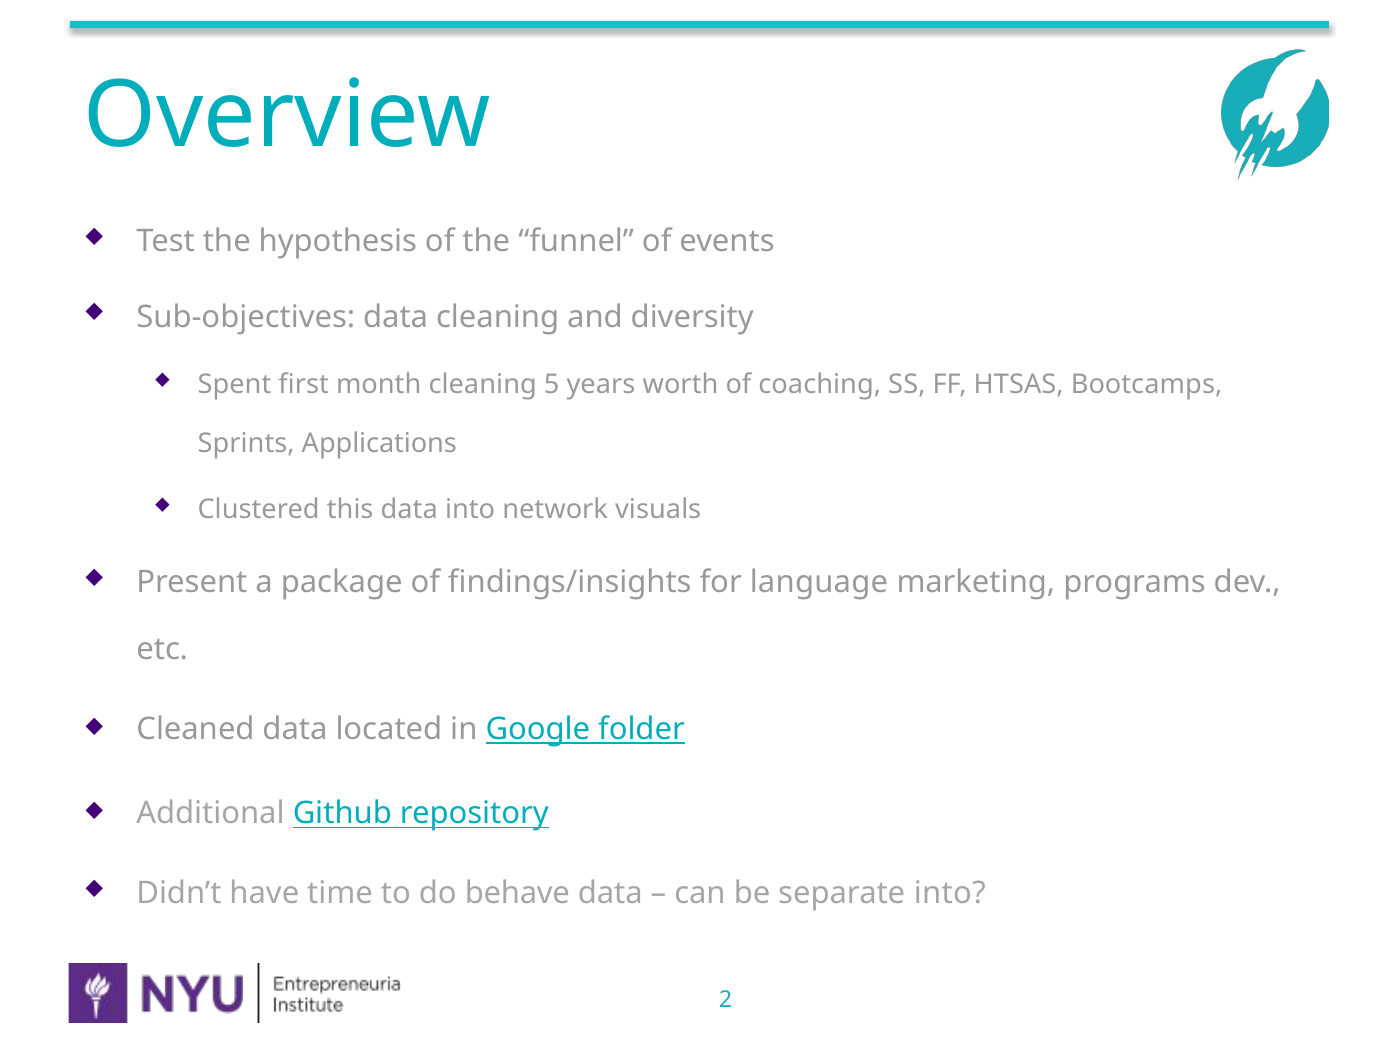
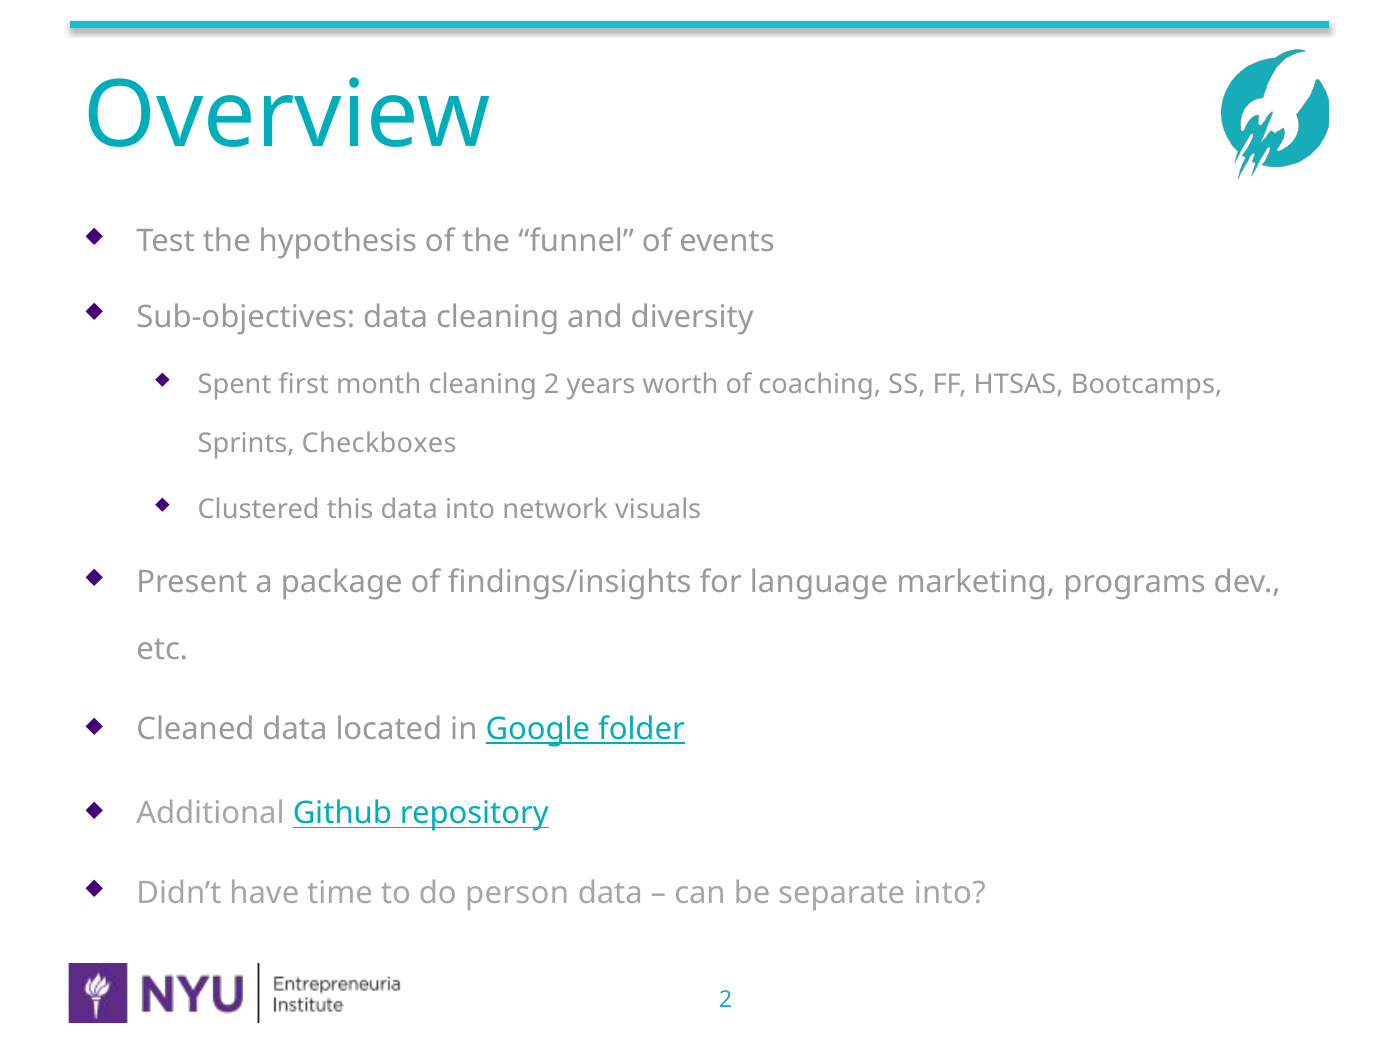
cleaning 5: 5 -> 2
Applications: Applications -> Checkboxes
behave: behave -> person
